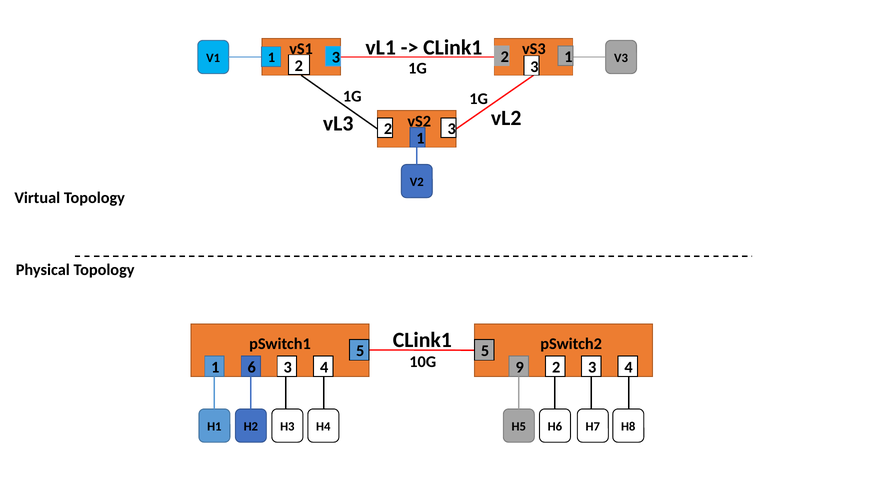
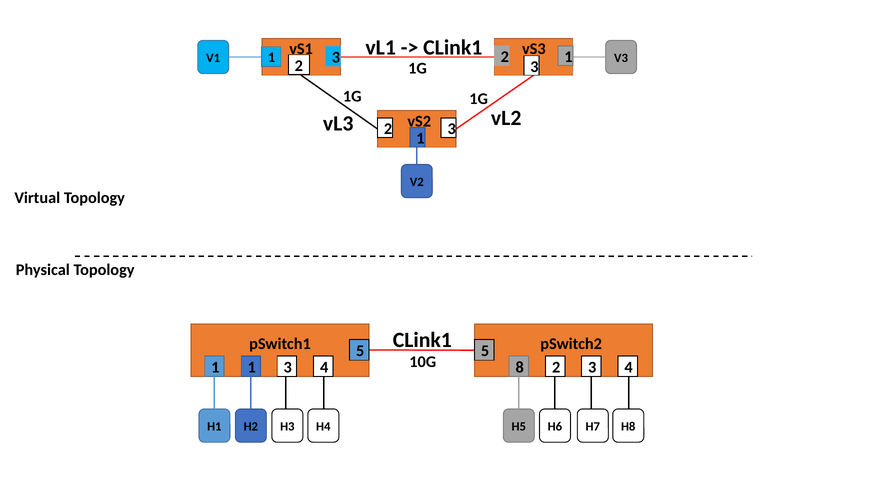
1 6: 6 -> 1
9: 9 -> 8
